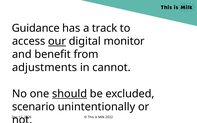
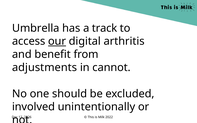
Guidance: Guidance -> Umbrella
monitor: monitor -> arthritis
should underline: present -> none
scenario: scenario -> involved
